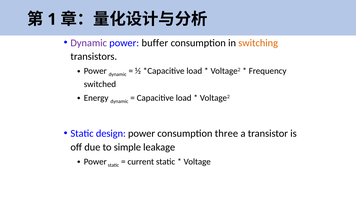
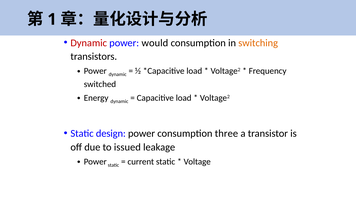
Dynamic at (89, 43) colour: purple -> red
buffer: buffer -> would
simple: simple -> issued
